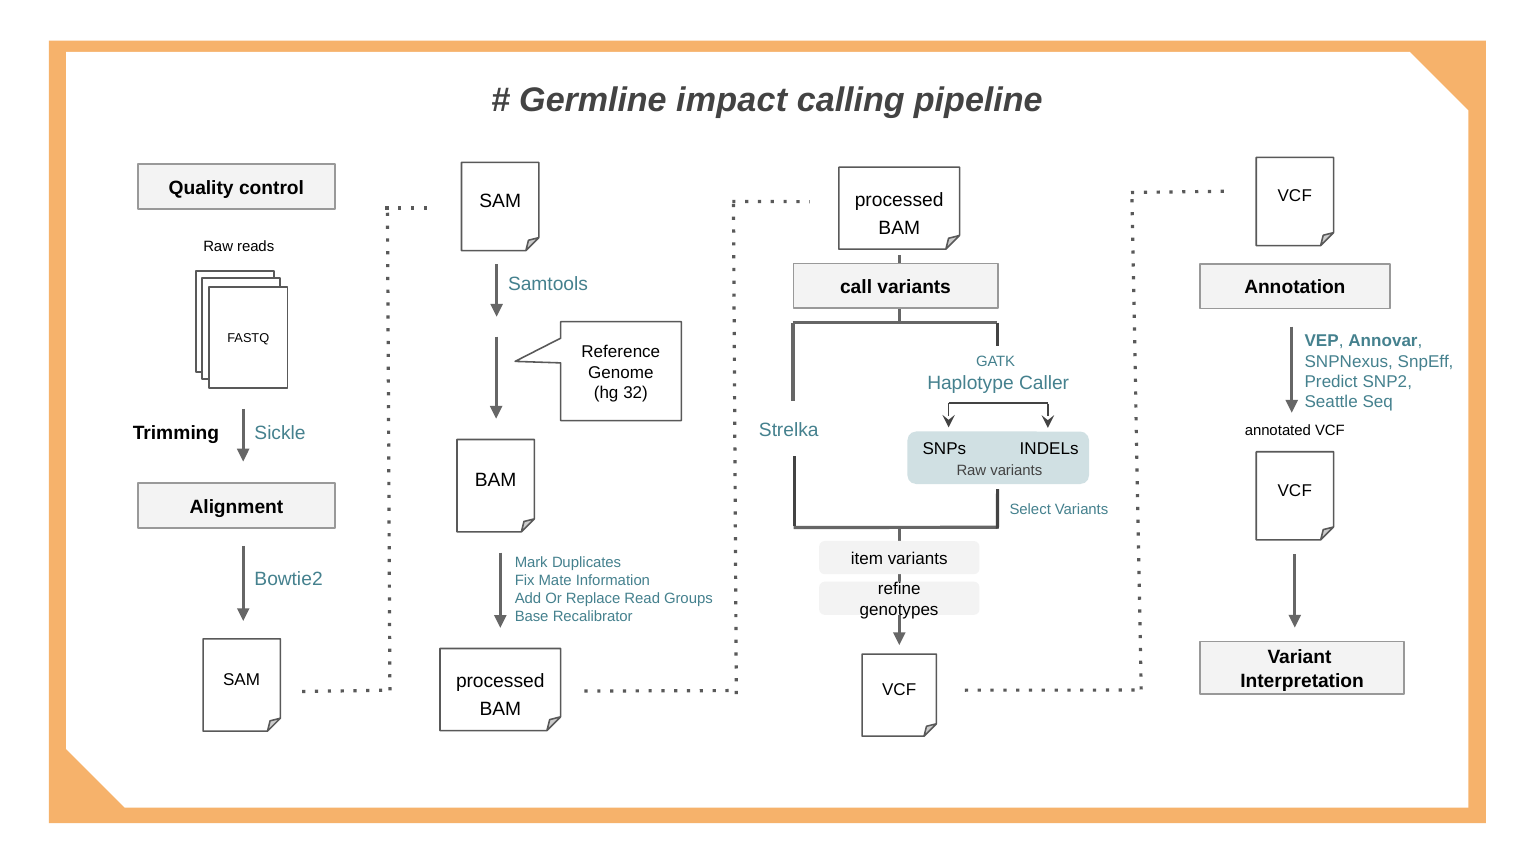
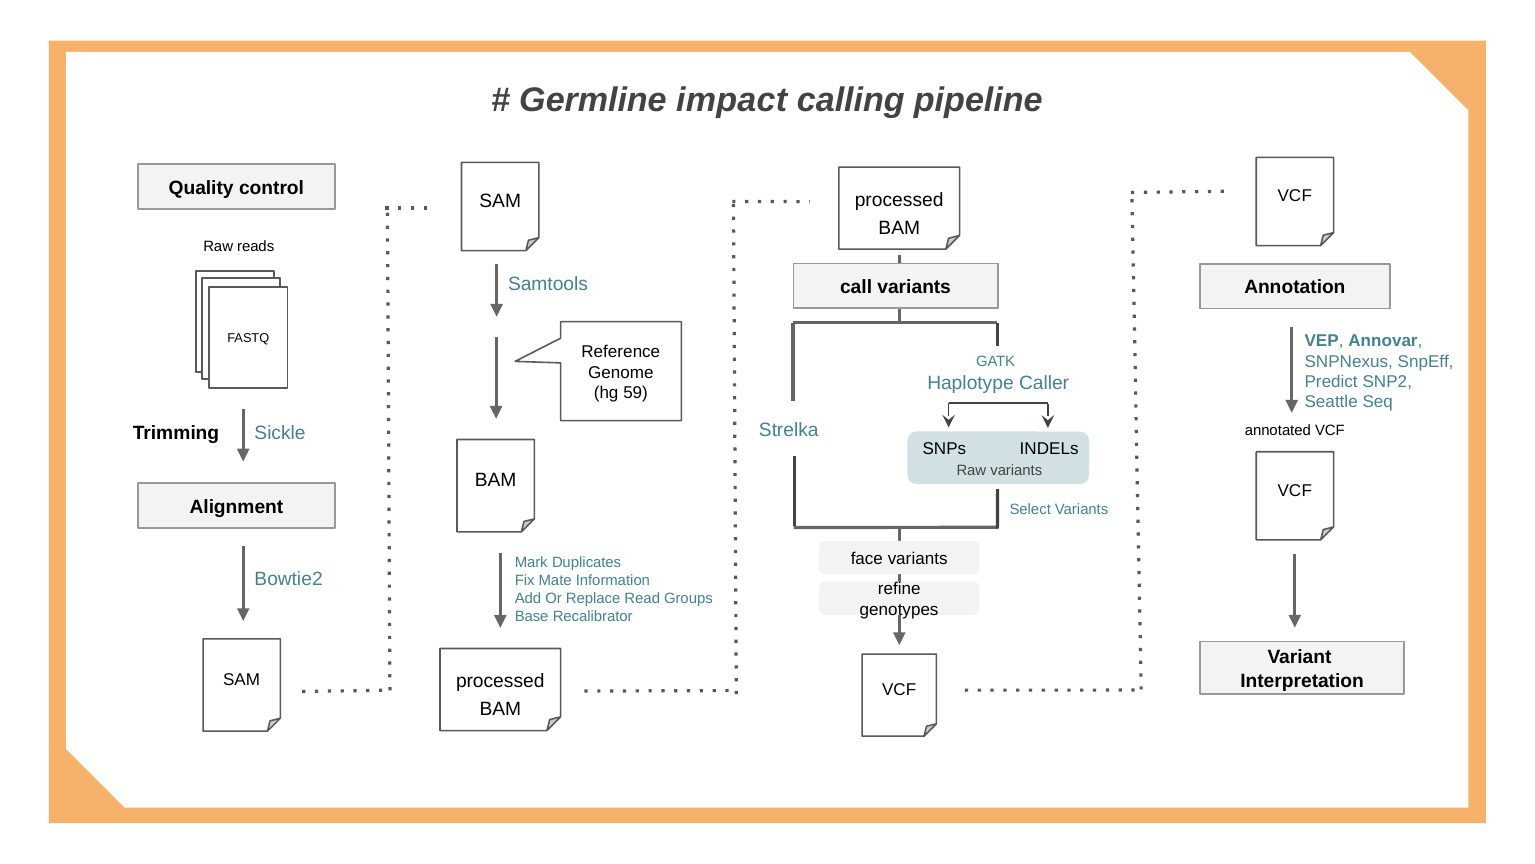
32: 32 -> 59
item: item -> face
